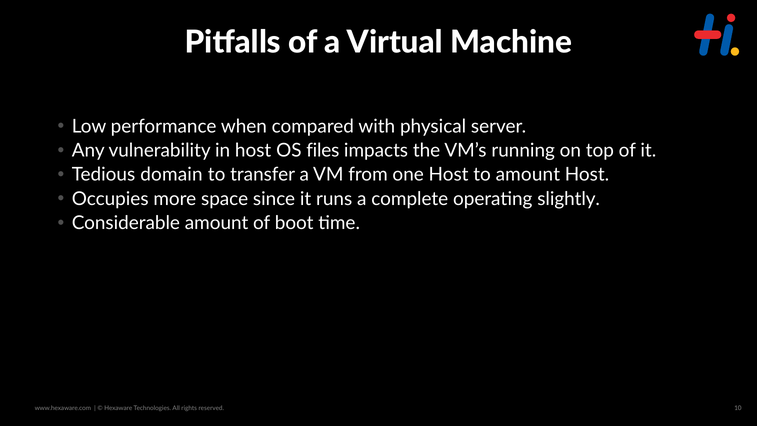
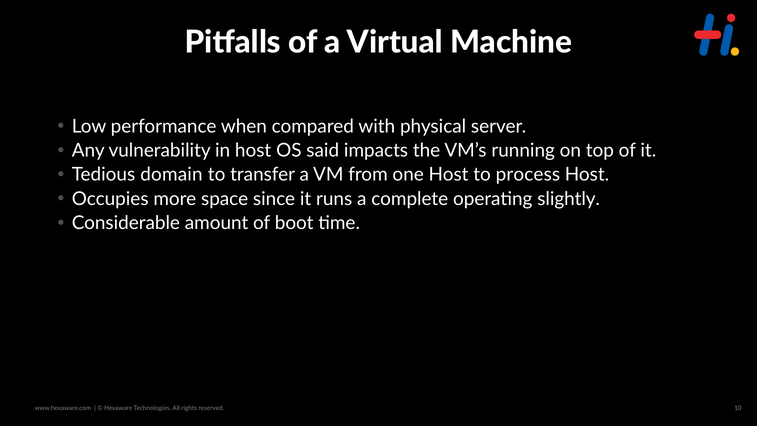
files: files -> said
to amount: amount -> process
